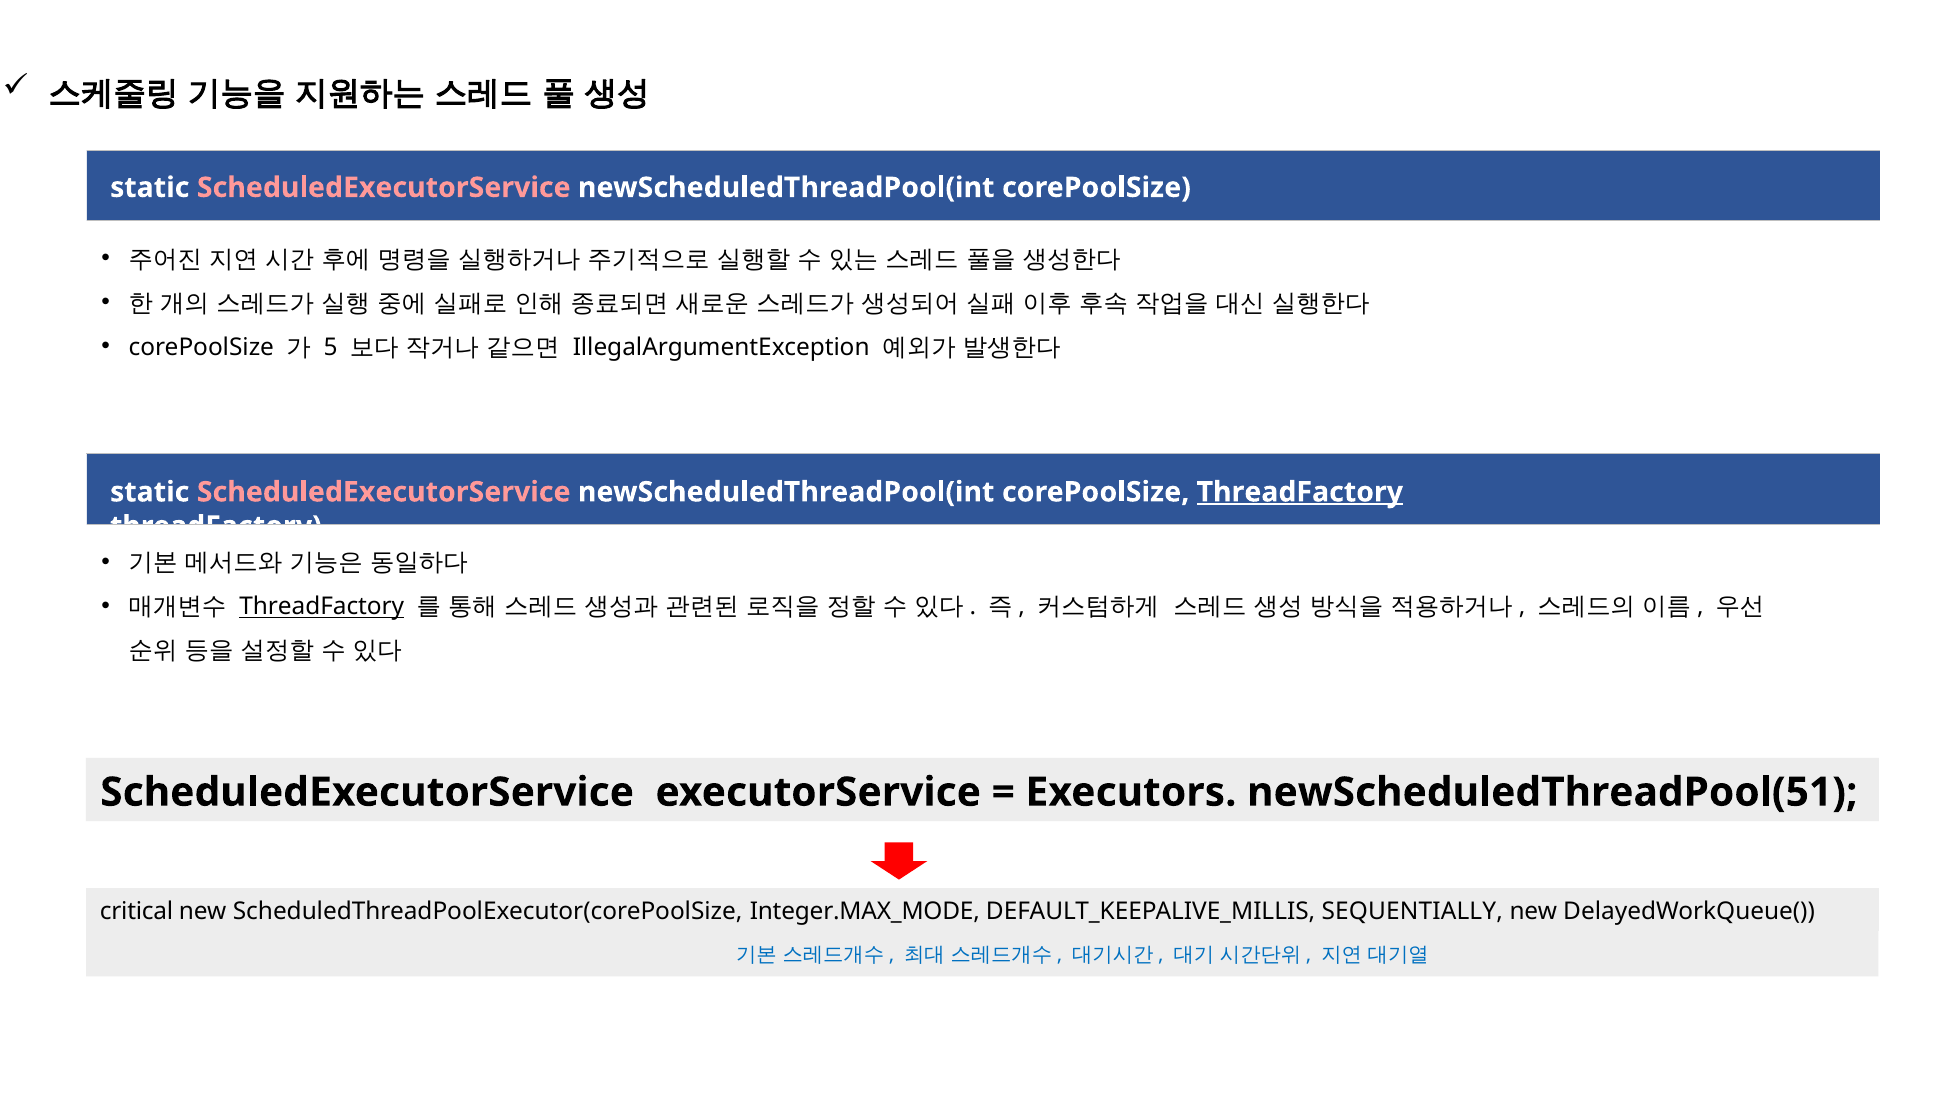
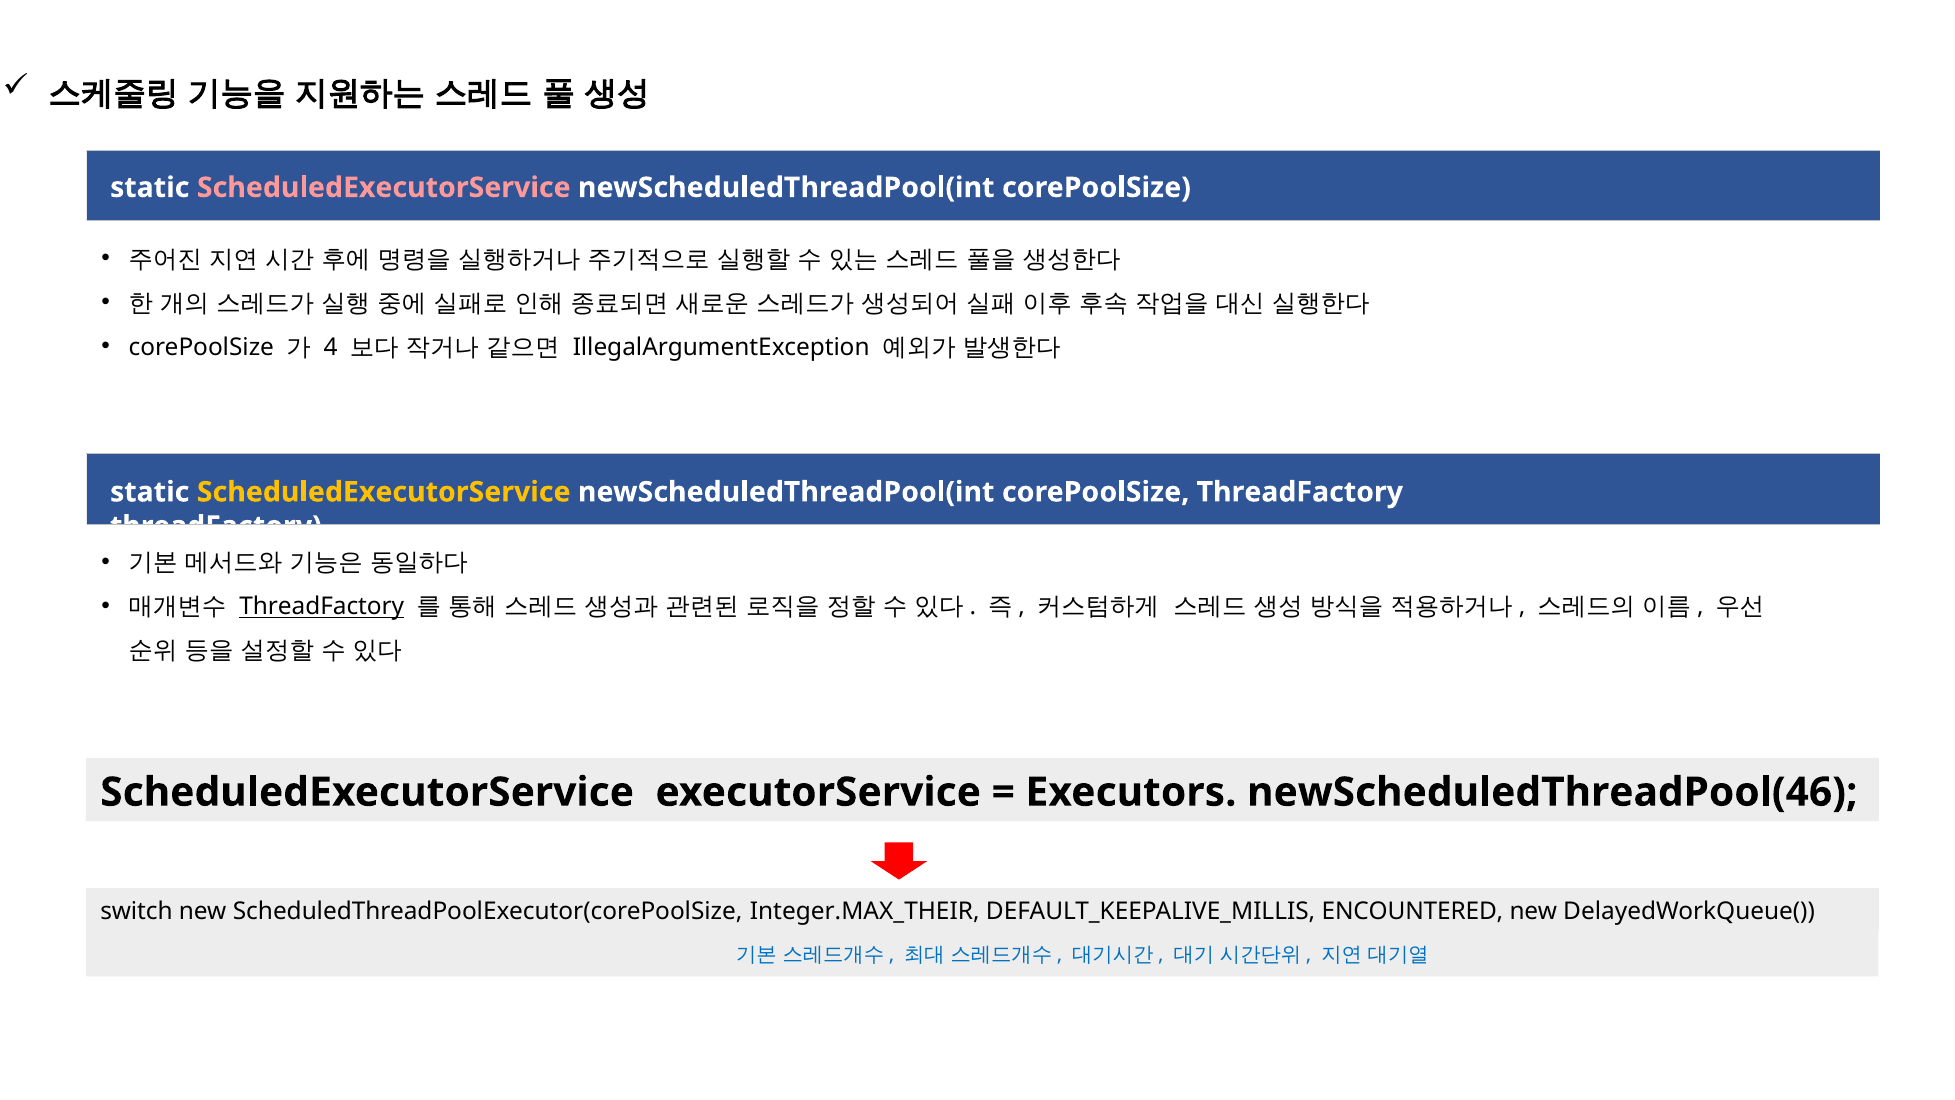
5: 5 -> 4
ScheduledExecutorService at (384, 492) colour: pink -> yellow
ThreadFactory at (1300, 492) underline: present -> none
newScheduledThreadPool(51: newScheduledThreadPool(51 -> newScheduledThreadPool(46
critical: critical -> switch
Integer.MAX_MODE: Integer.MAX_MODE -> Integer.MAX_THEIR
SEQUENTIALLY: SEQUENTIALLY -> ENCOUNTERED
